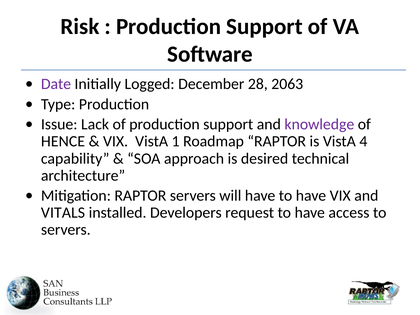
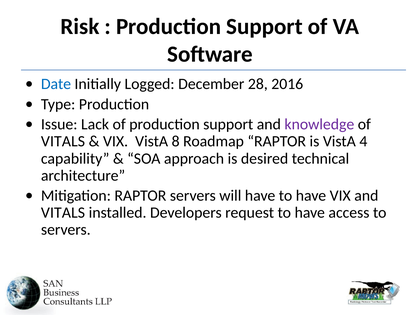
Date colour: purple -> blue
2063: 2063 -> 2016
HENCE at (63, 141): HENCE -> VITALS
1: 1 -> 8
